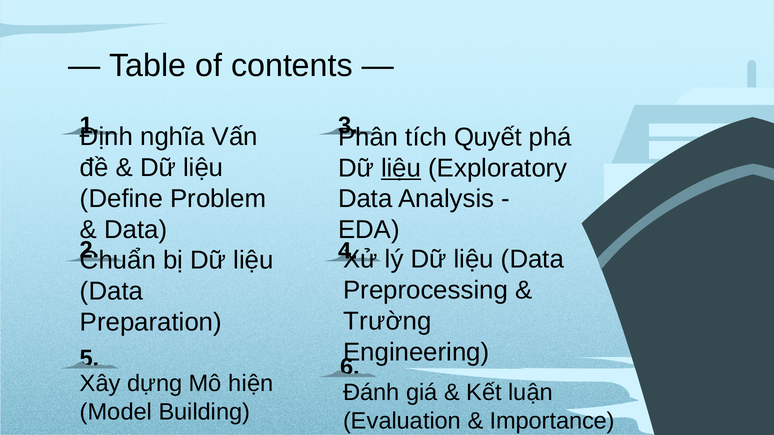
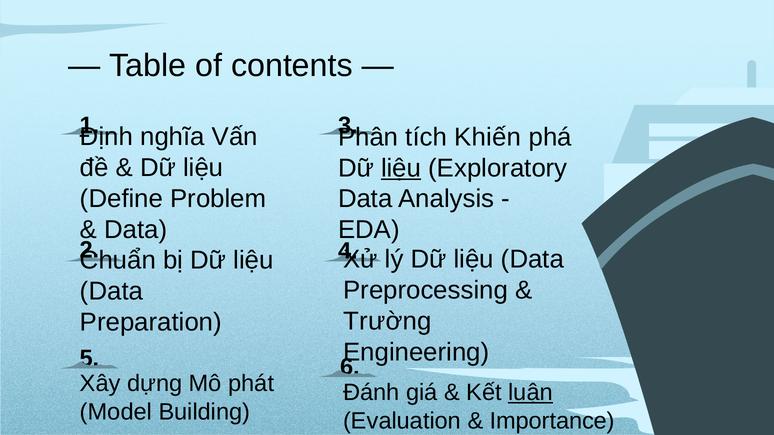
Quyết: Quyết -> Khiến
hiện: hiện -> phát
luận underline: none -> present
